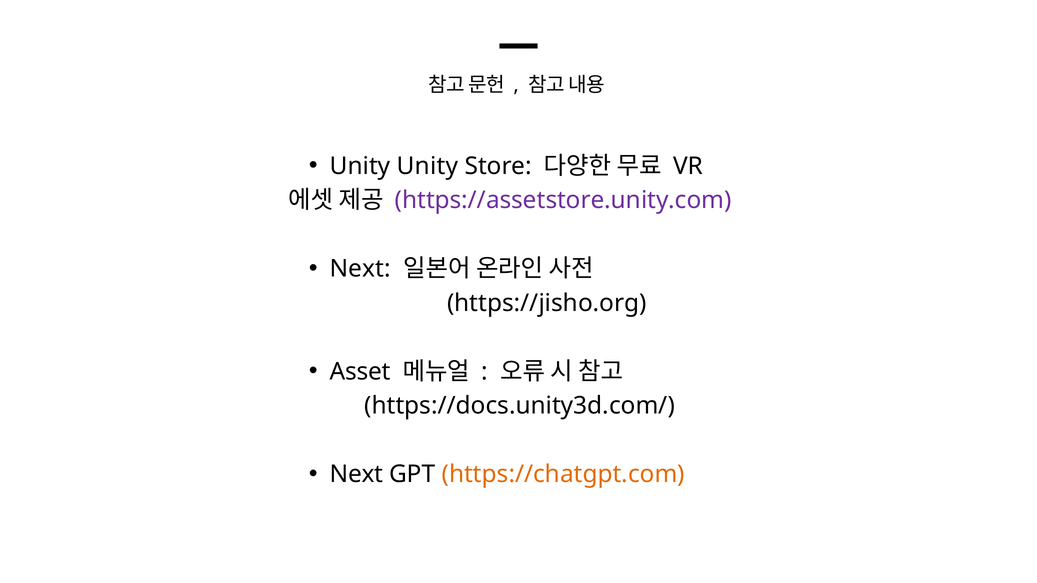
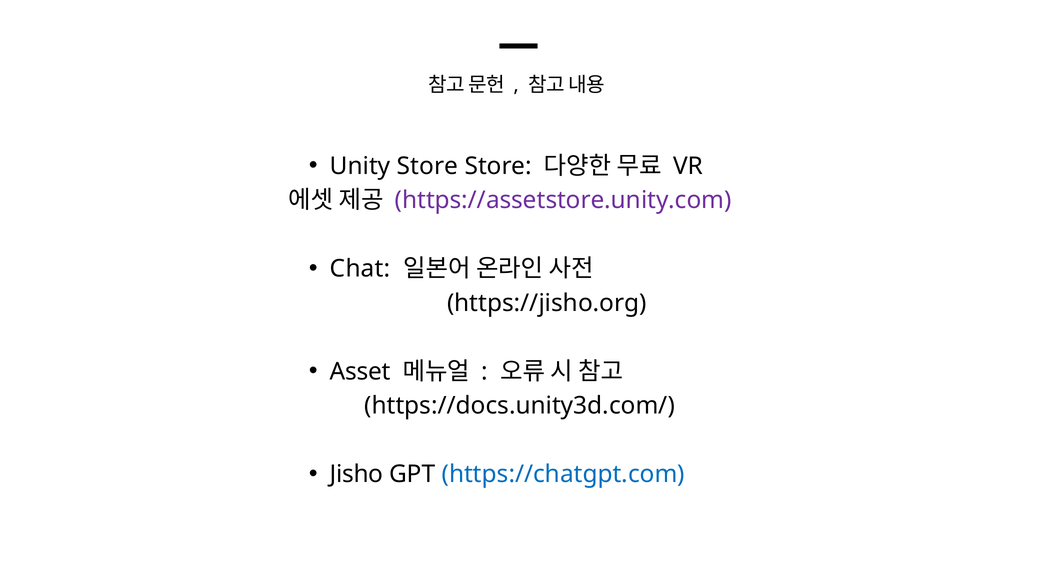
Unity Unity: Unity -> Store
Next at (360, 269): Next -> Chat
Next at (356, 475): Next -> Jisho
https://chatgpt.com colour: orange -> blue
